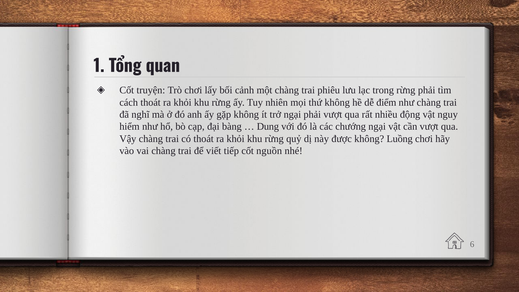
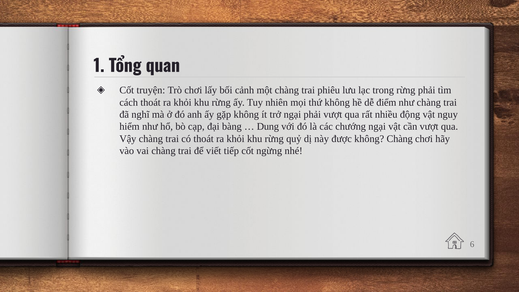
không Luồng: Luồng -> Chàng
nguồn: nguồn -> ngừng
